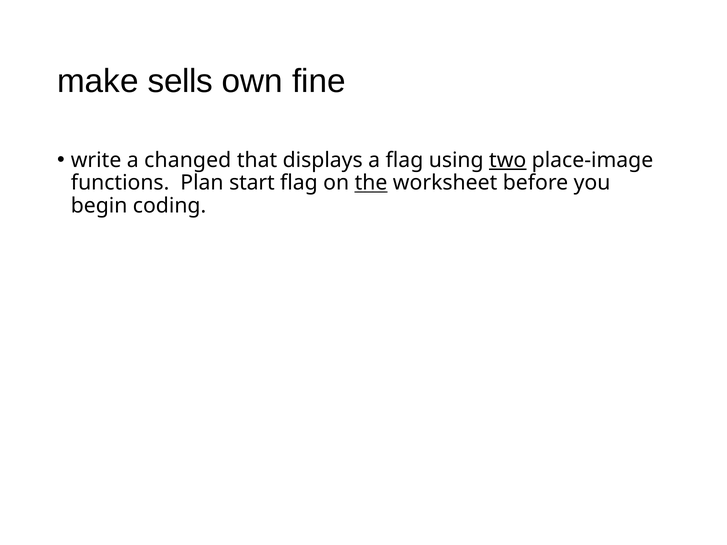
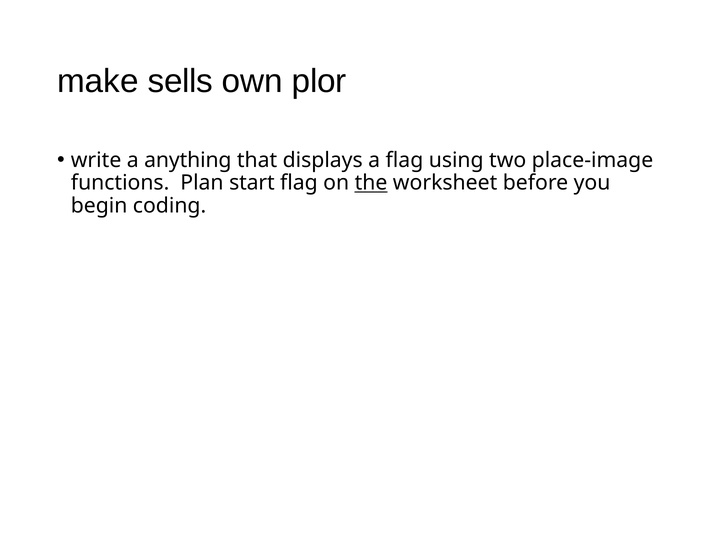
fine: fine -> plor
changed: changed -> anything
two underline: present -> none
